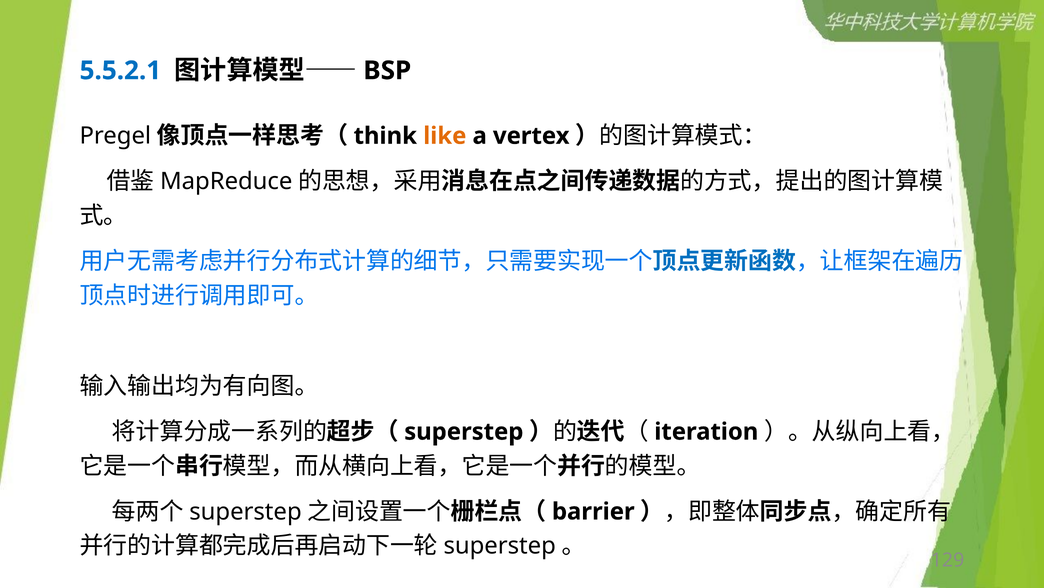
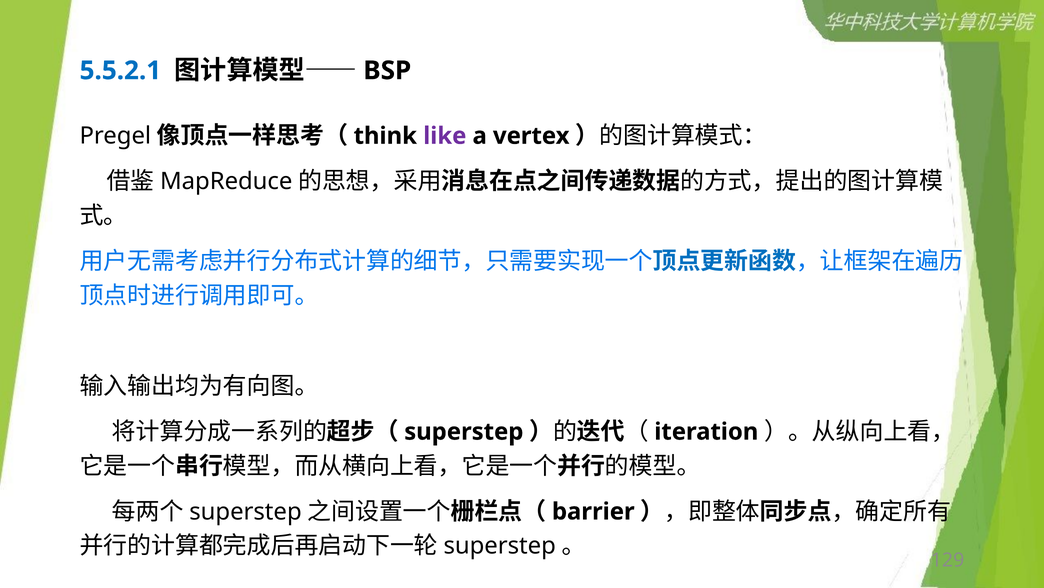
like colour: orange -> purple
